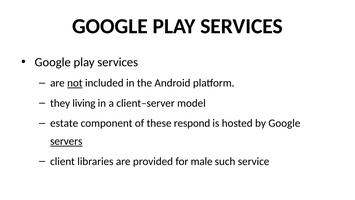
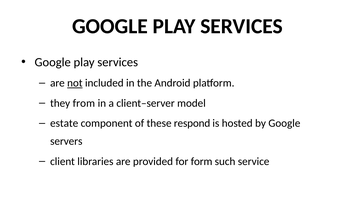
living: living -> from
servers underline: present -> none
male: male -> form
